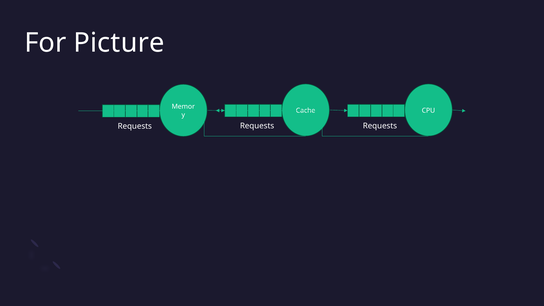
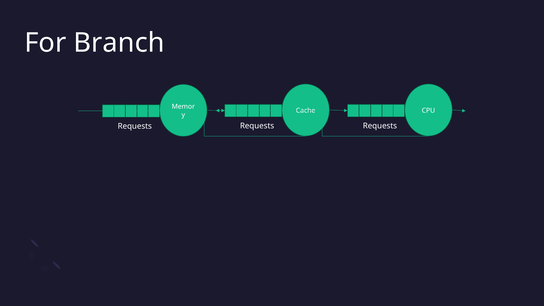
Picture: Picture -> Branch
